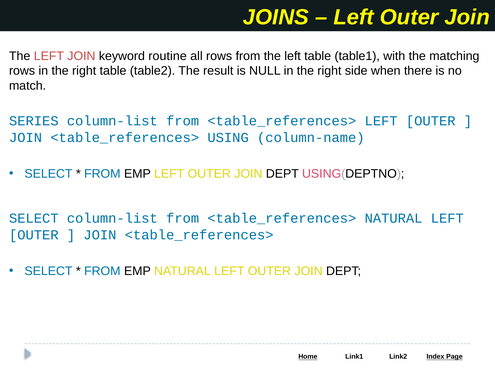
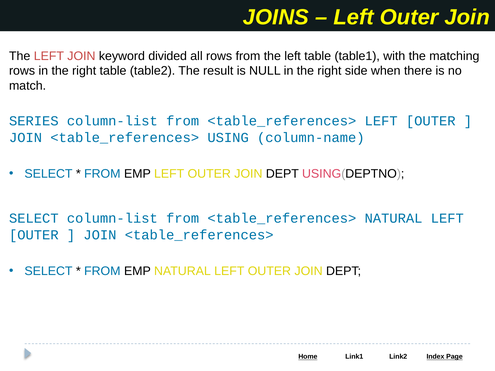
routine: routine -> divided
